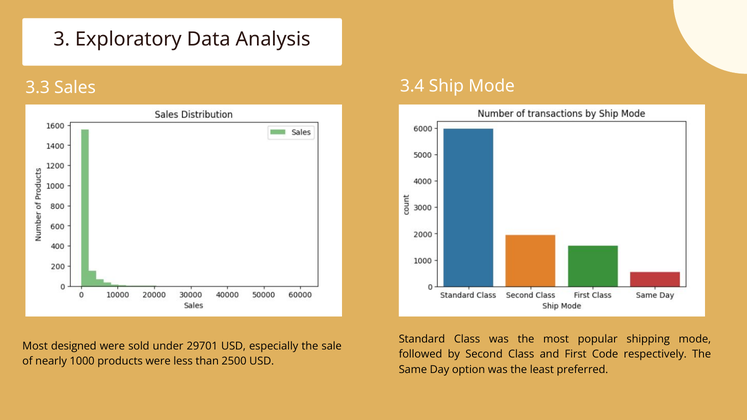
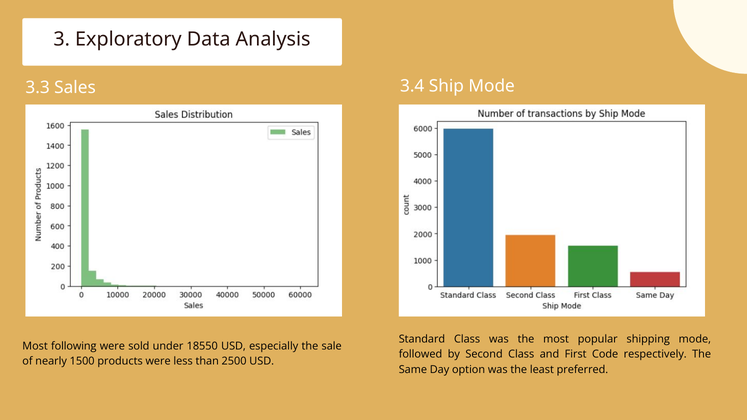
designed: designed -> following
29701: 29701 -> 18550
1000: 1000 -> 1500
